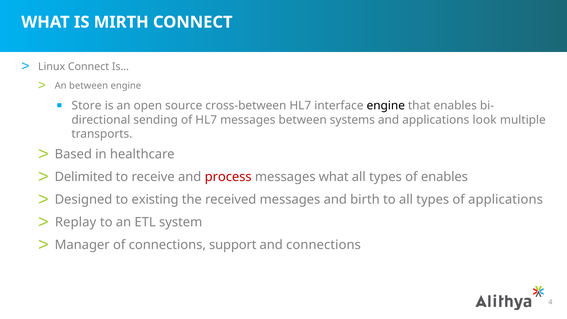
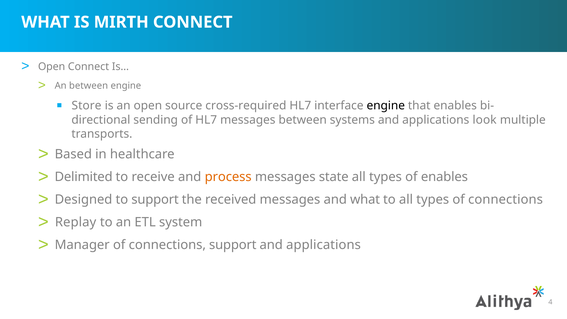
Linux at (52, 67): Linux -> Open
cross-between: cross-between -> cross-required
process colour: red -> orange
messages what: what -> state
to existing: existing -> support
and birth: birth -> what
types of applications: applications -> connections
connections at (324, 245): connections -> applications
